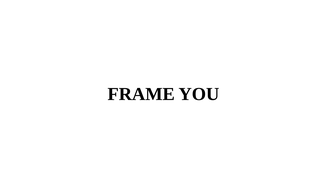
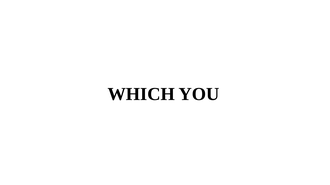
FRAME: FRAME -> WHICH
